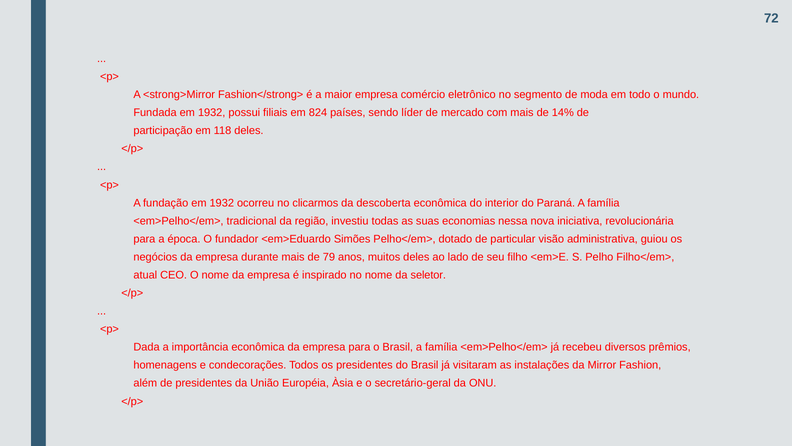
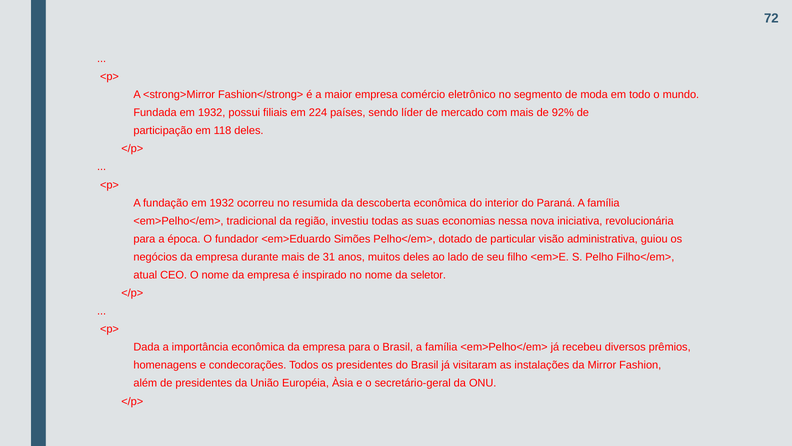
824: 824 -> 224
14%: 14% -> 92%
clicarmos: clicarmos -> resumida
79: 79 -> 31
